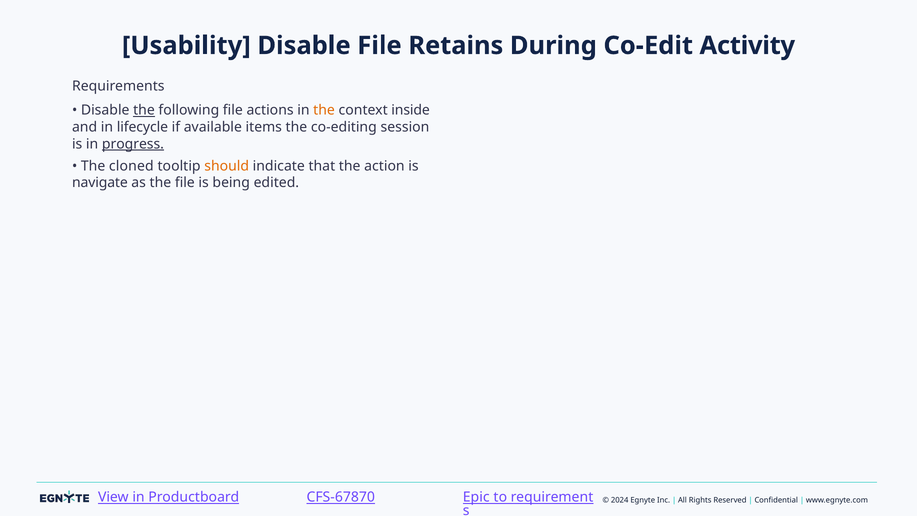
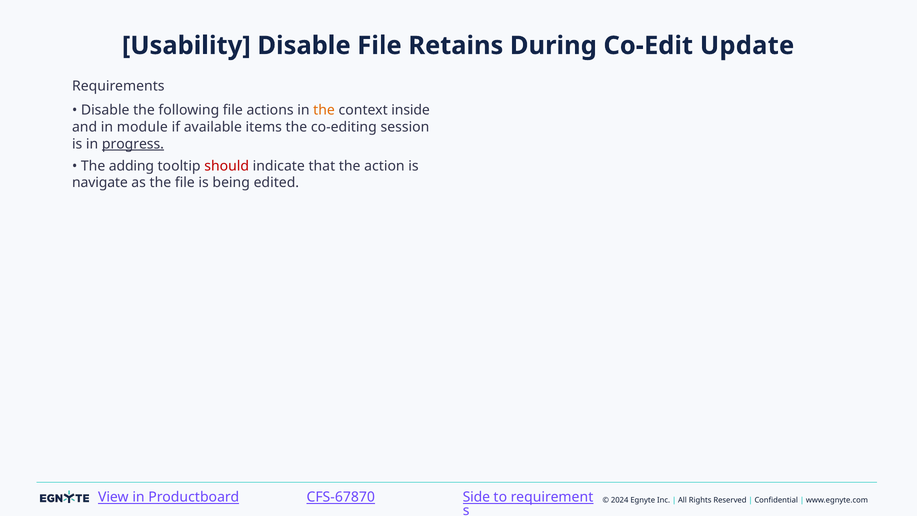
Activity: Activity -> Update
the at (144, 110) underline: present -> none
lifecycle: lifecycle -> module
cloned: cloned -> adding
should colour: orange -> red
Epic: Epic -> Side
